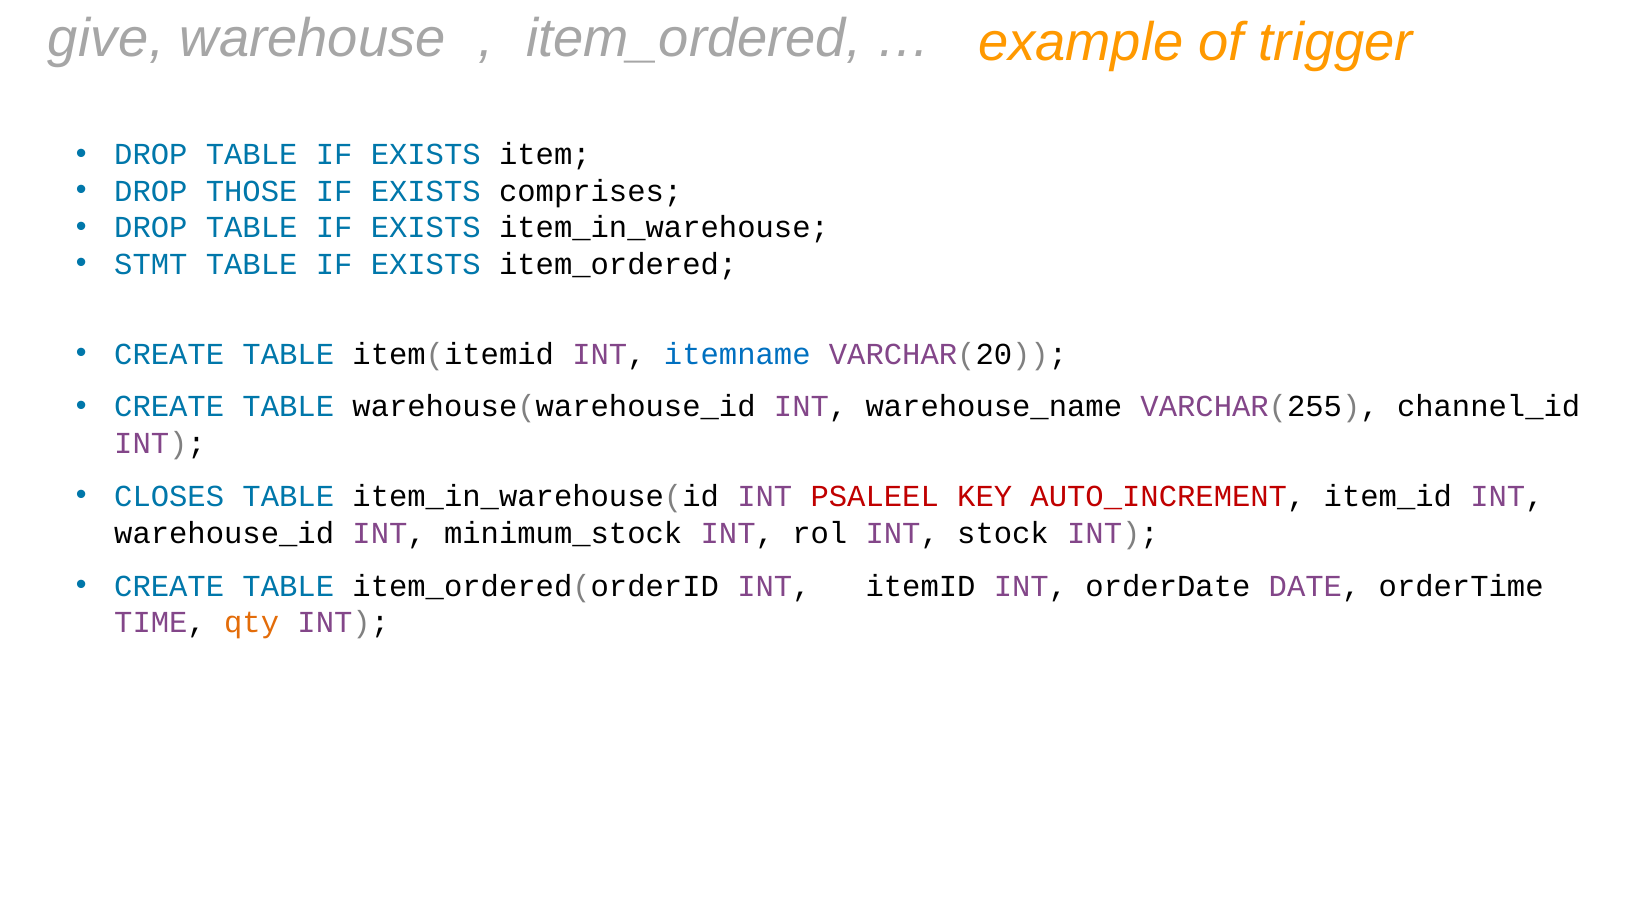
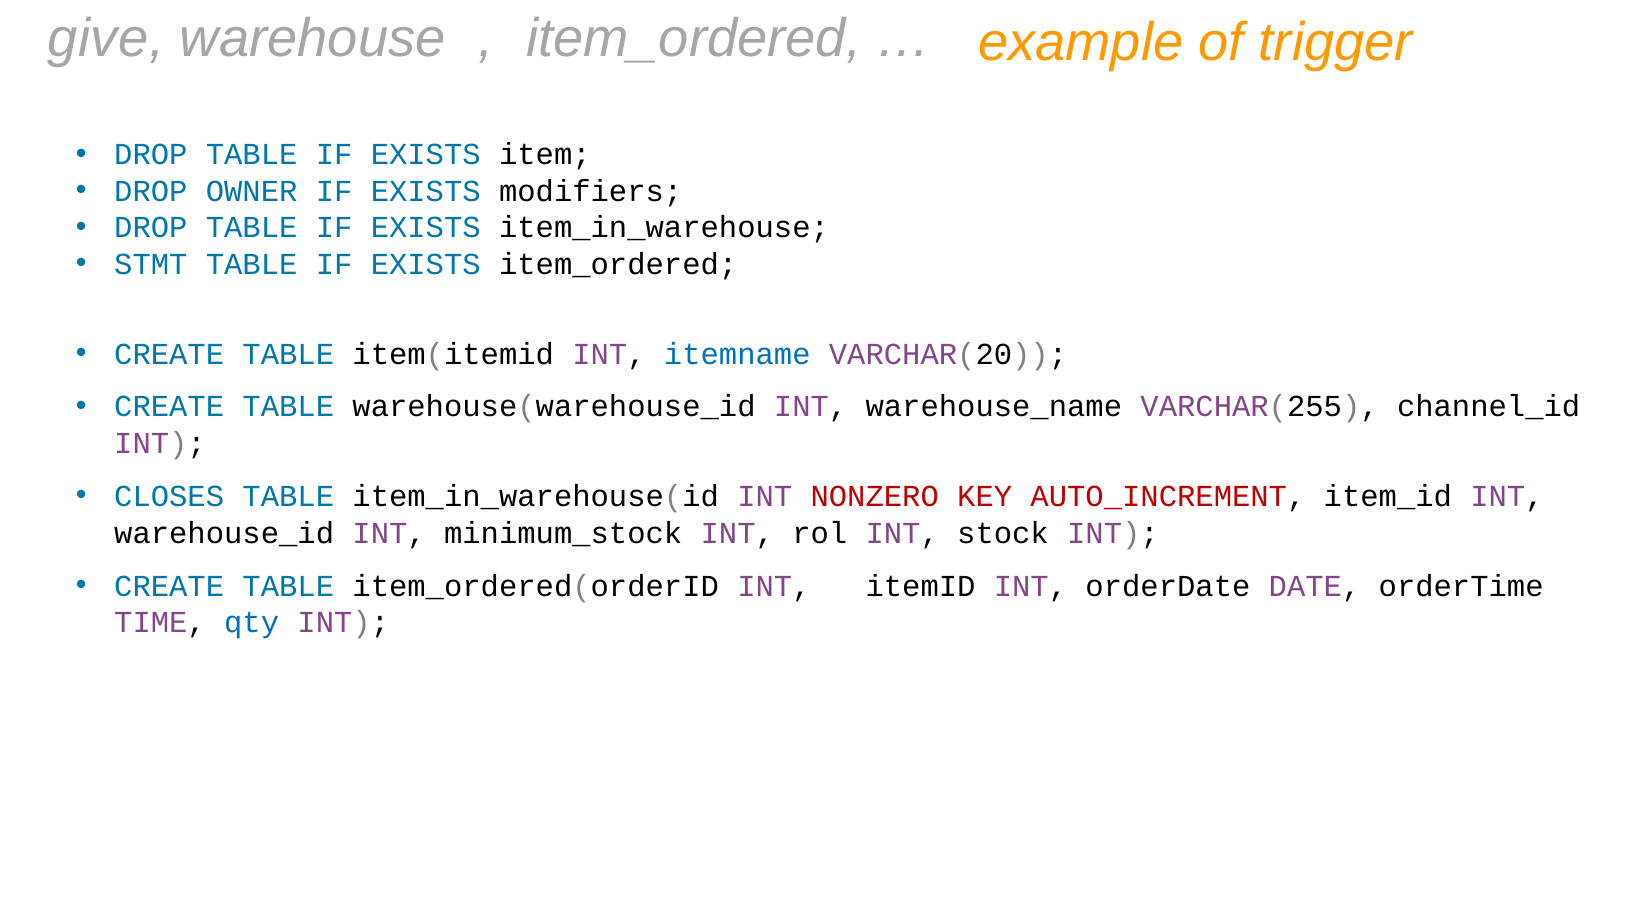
THOSE: THOSE -> OWNER
comprises: comprises -> modifiers
PSALEEL: PSALEEL -> NONZERO
qty colour: orange -> blue
